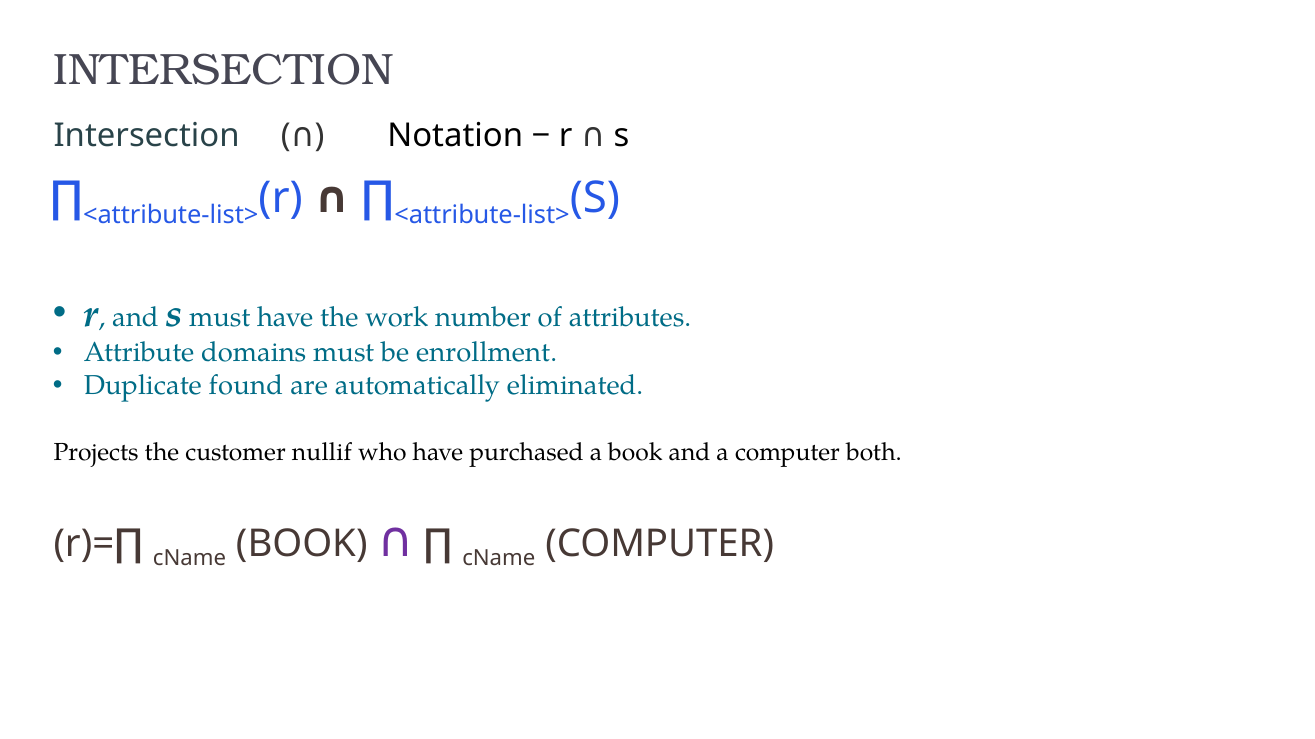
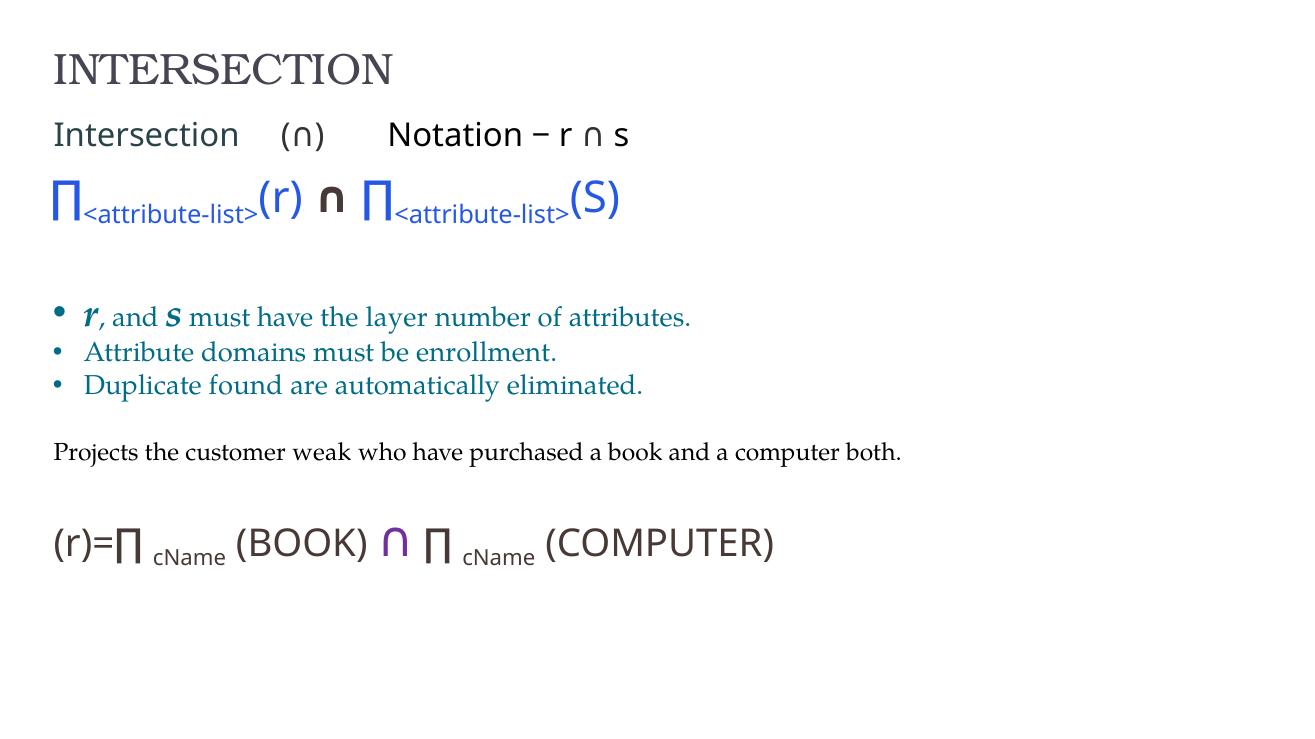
work: work -> layer
nullif: nullif -> weak
